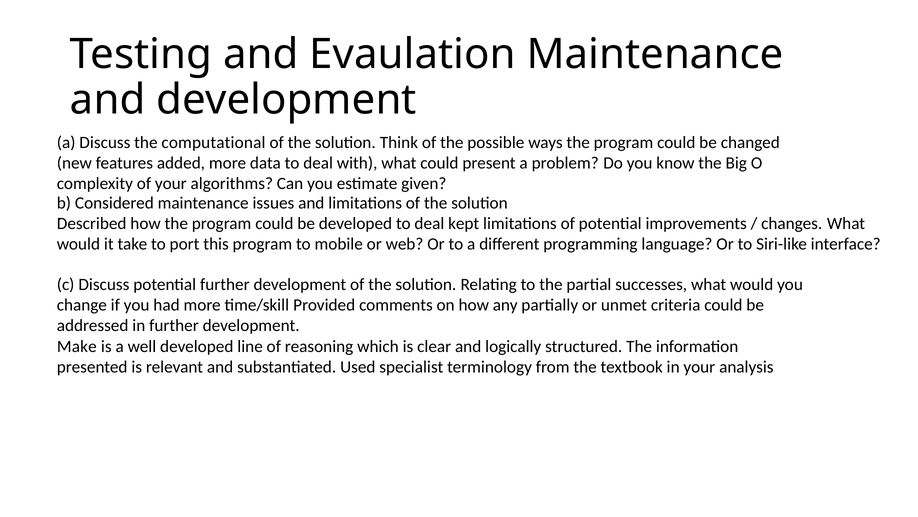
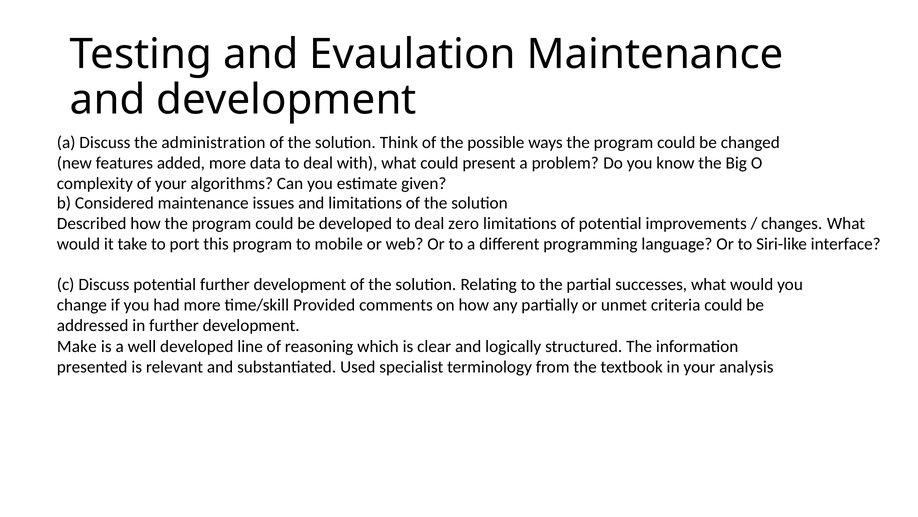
computational: computational -> administration
kept: kept -> zero
